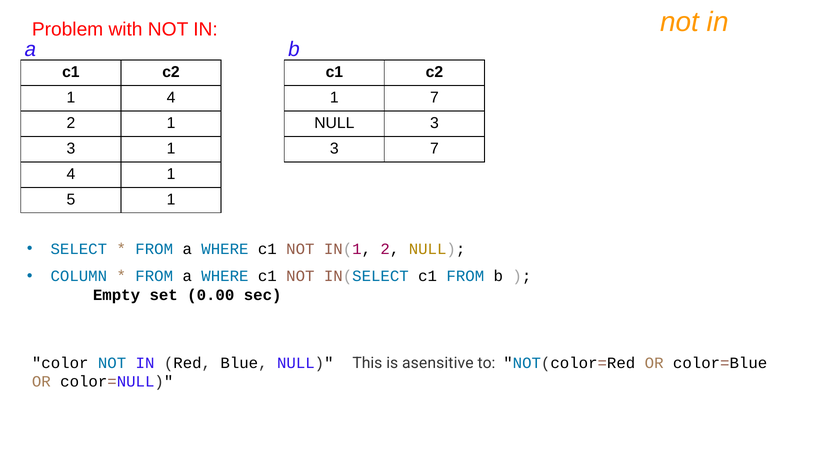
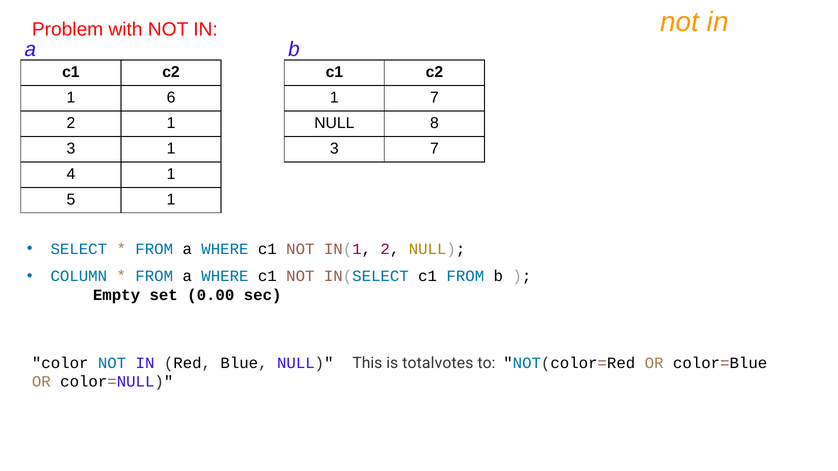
4 at (171, 98): 4 -> 6
NULL 3: 3 -> 8
asensitive: asensitive -> totalvotes
